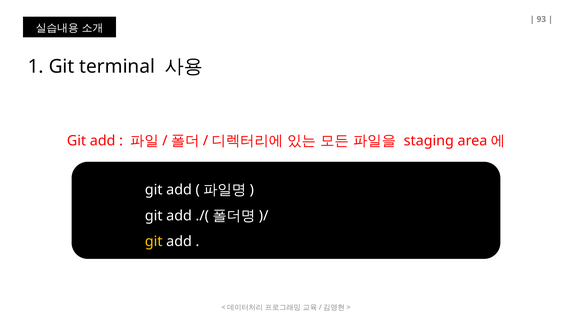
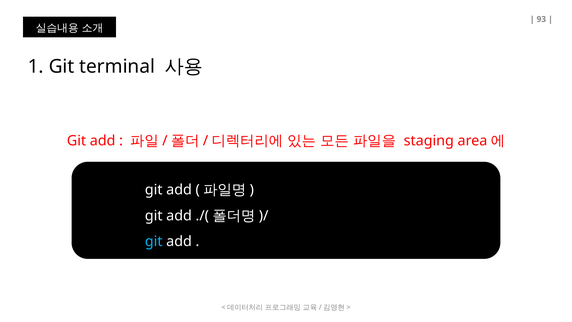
git at (154, 241) colour: yellow -> light blue
